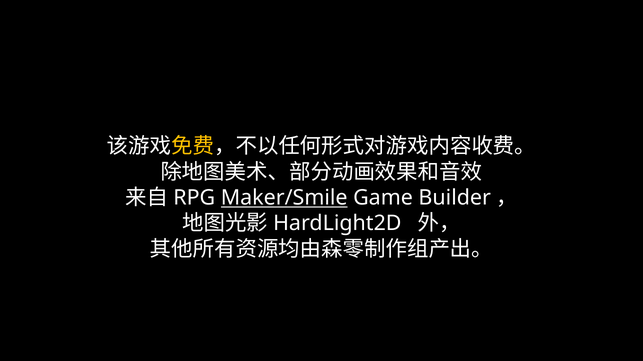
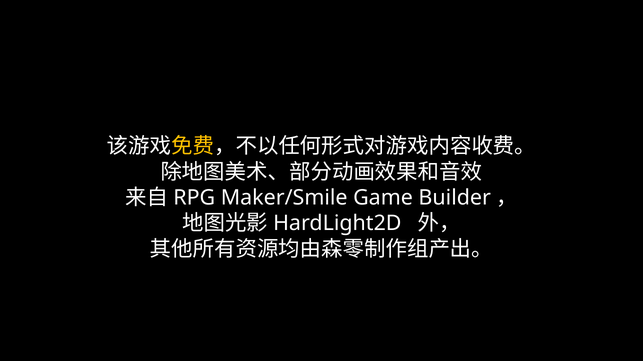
Maker/Smile underline: present -> none
